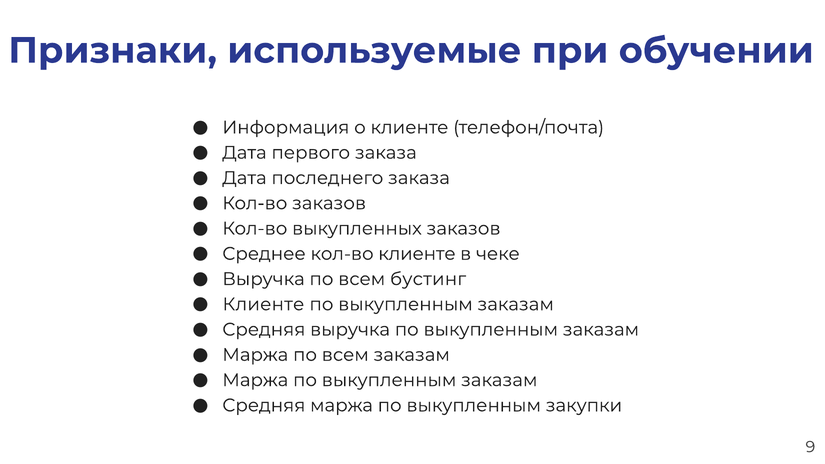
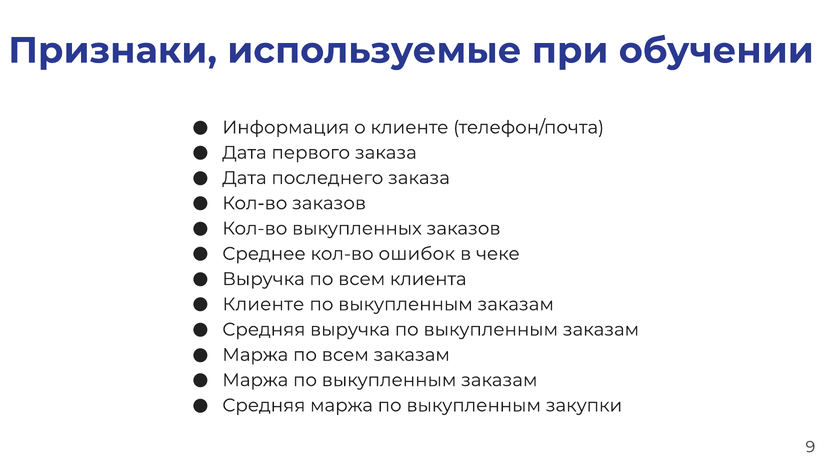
кол-во клиенте: клиенте -> ошибок
бустинг: бустинг -> клиента
